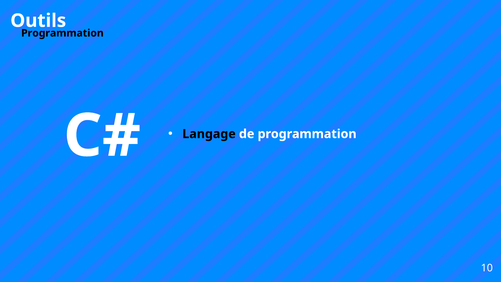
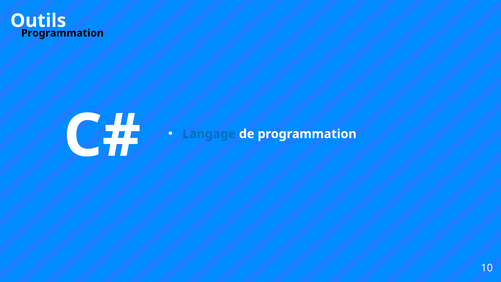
Langage colour: black -> blue
